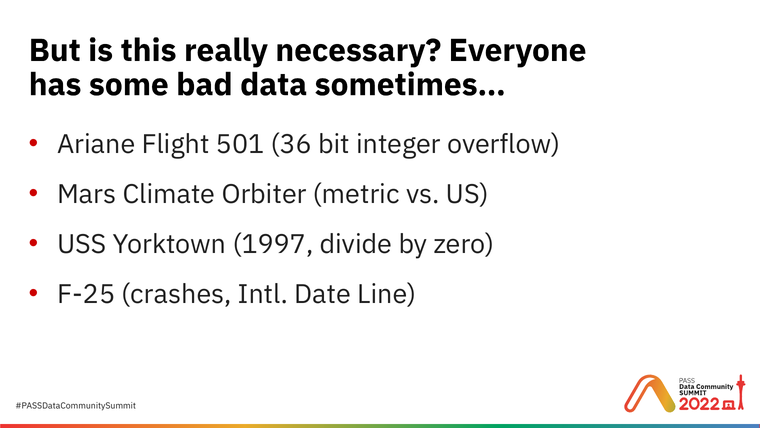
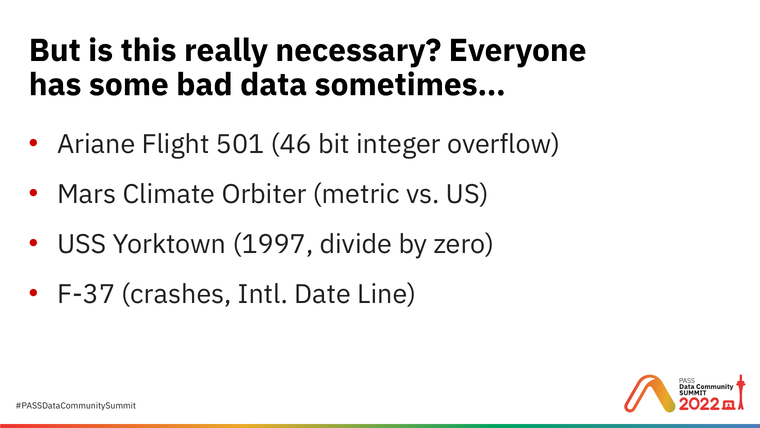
36: 36 -> 46
F-25: F-25 -> F-37
